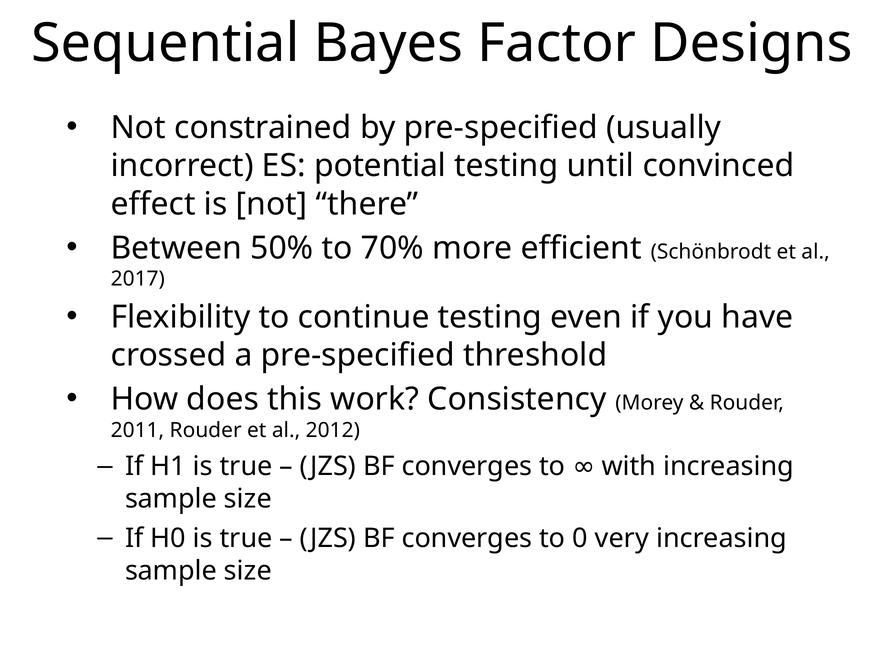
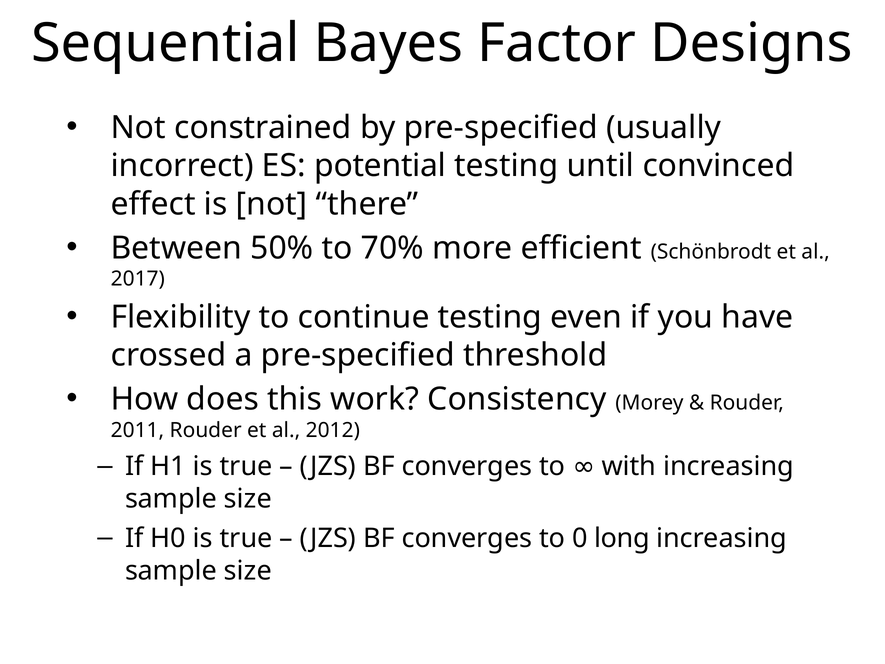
very: very -> long
